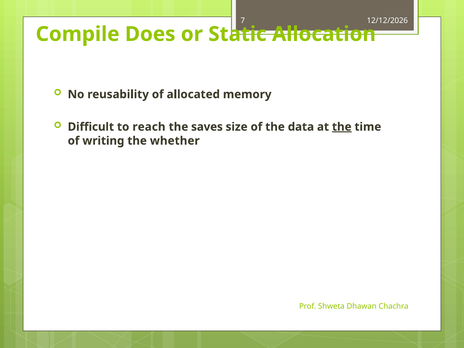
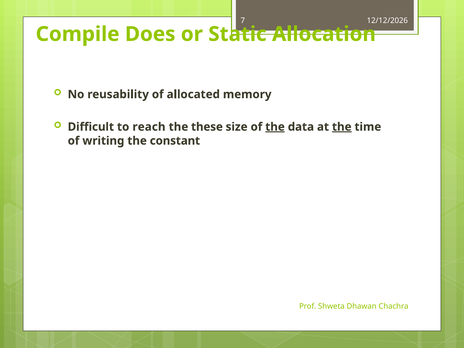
saves: saves -> these
the at (275, 127) underline: none -> present
whether: whether -> constant
